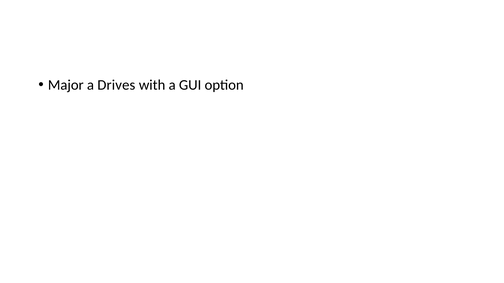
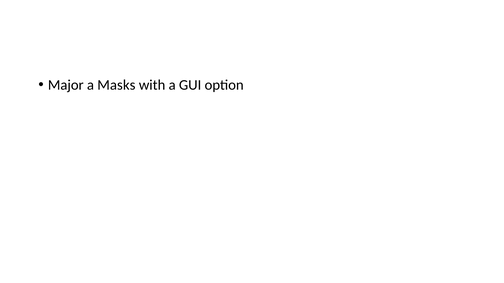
Drives: Drives -> Masks
